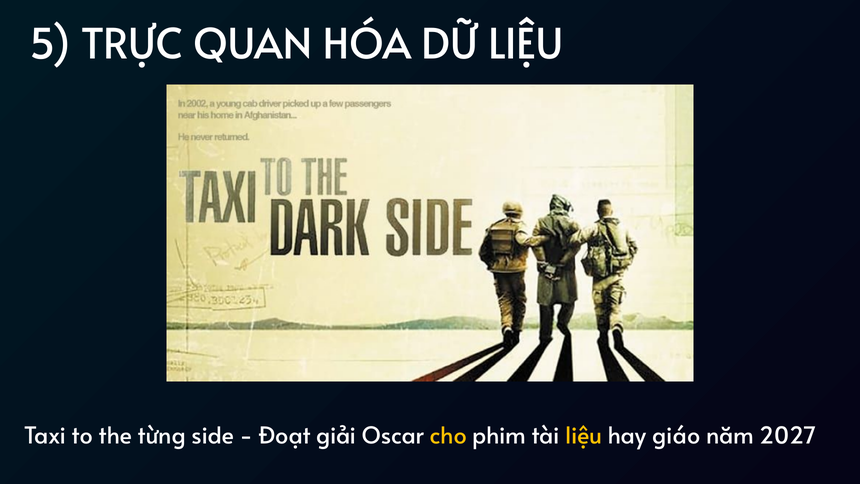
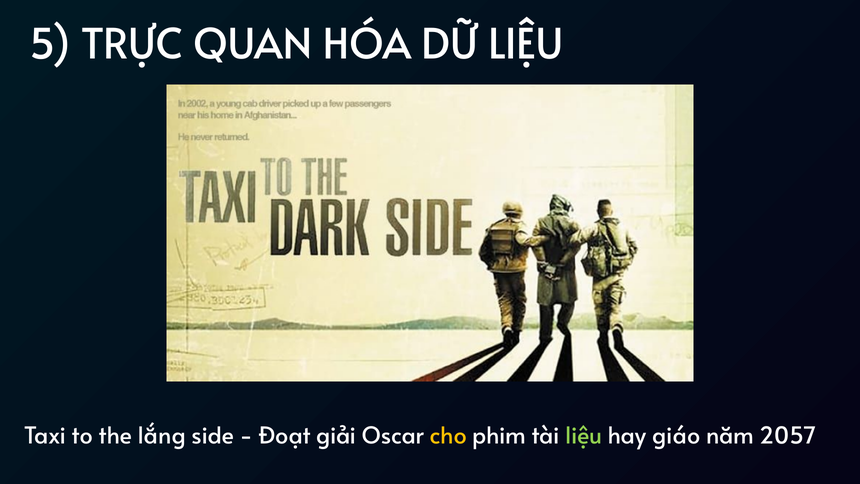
từng: từng -> lắng
liệu at (584, 436) colour: yellow -> light green
2027: 2027 -> 2057
